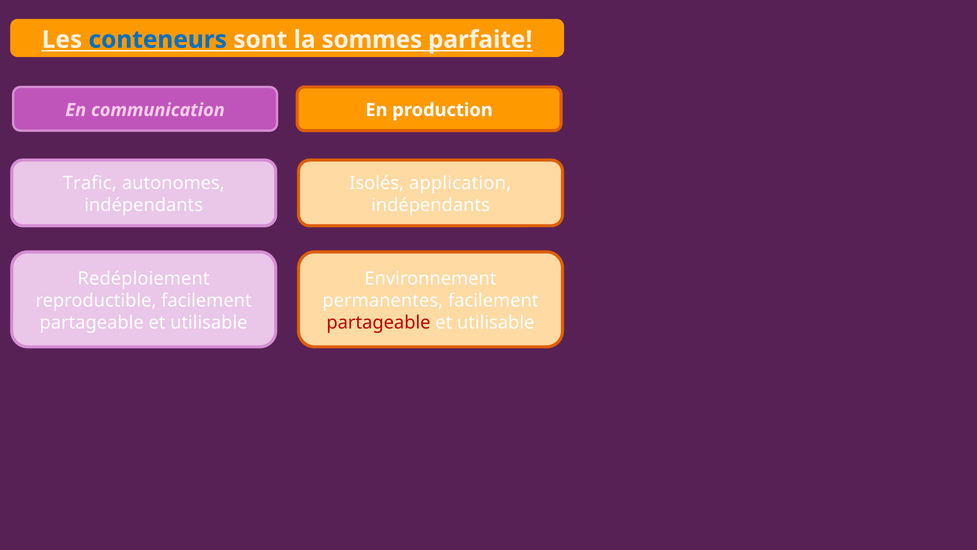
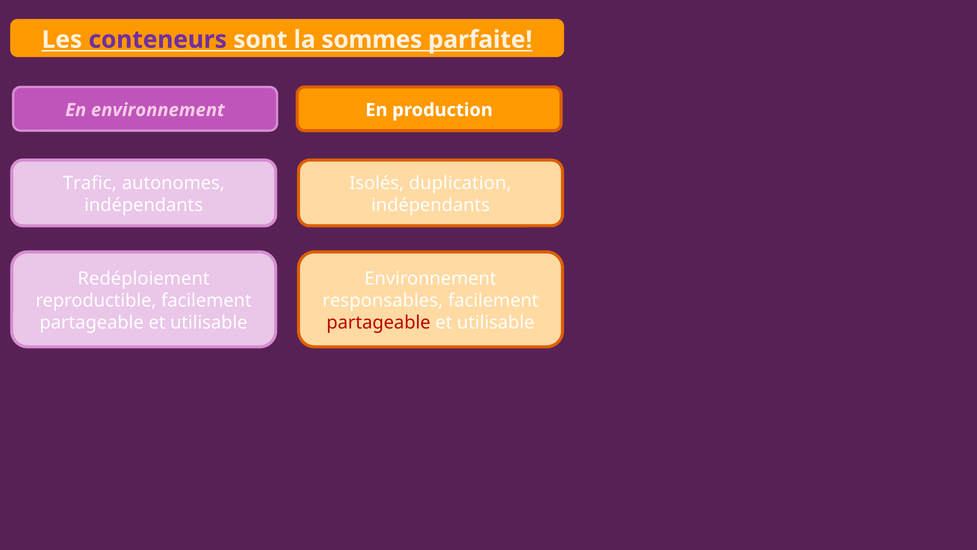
conteneurs colour: blue -> purple
En communication: communication -> environnement
application: application -> duplication
permanentes: permanentes -> responsables
